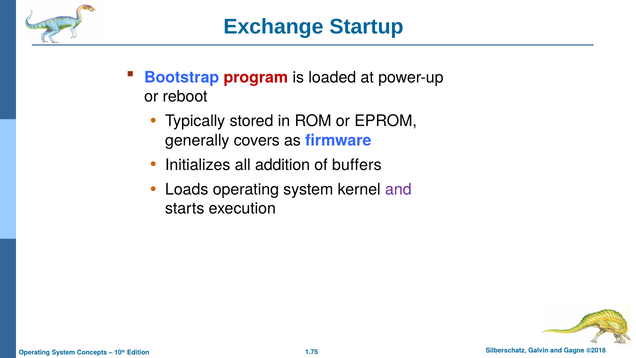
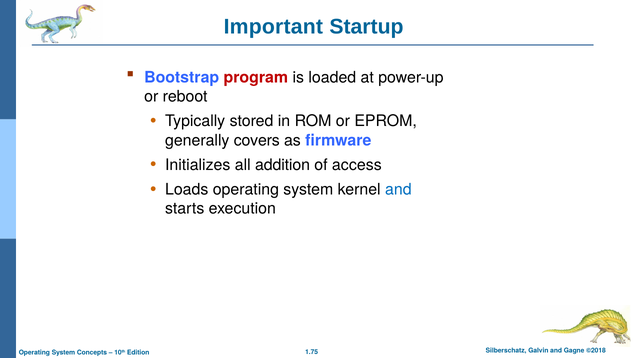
Exchange: Exchange -> Important
buffers: buffers -> access
and at (398, 189) colour: purple -> blue
